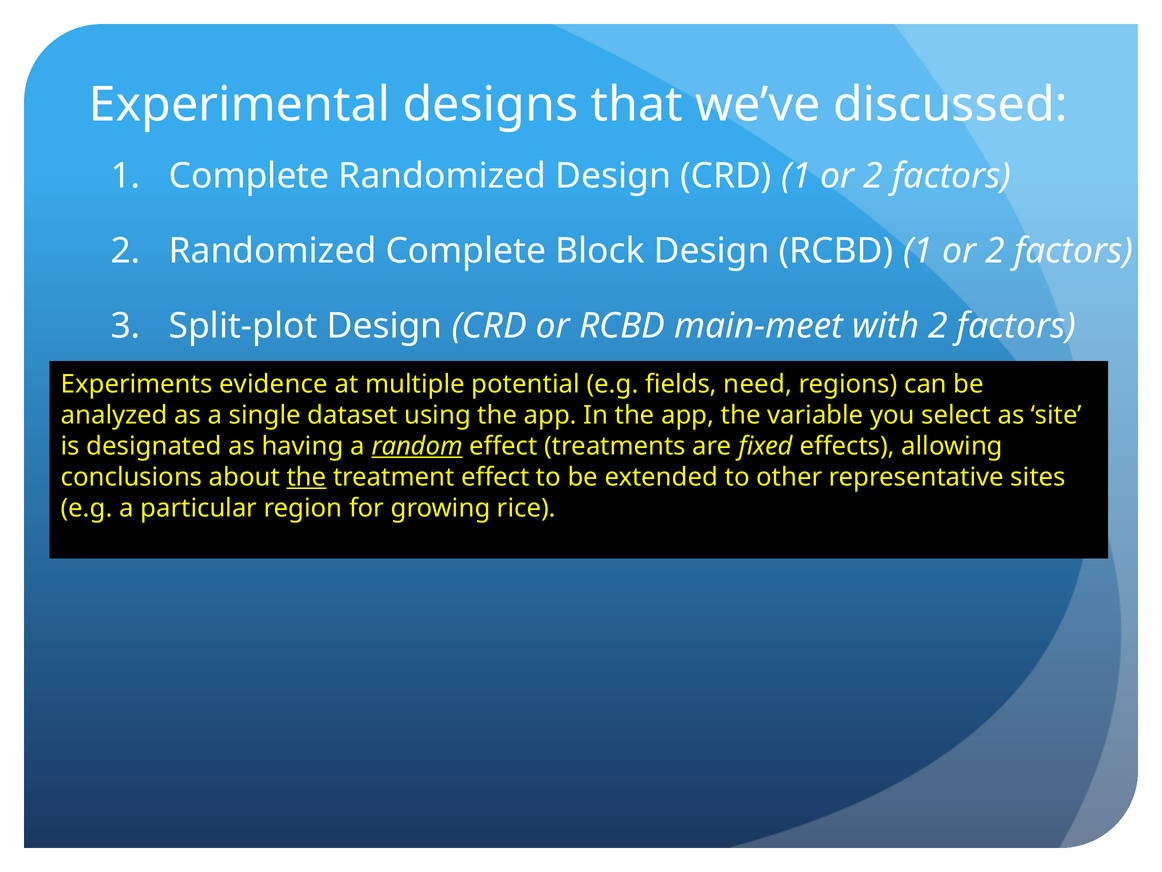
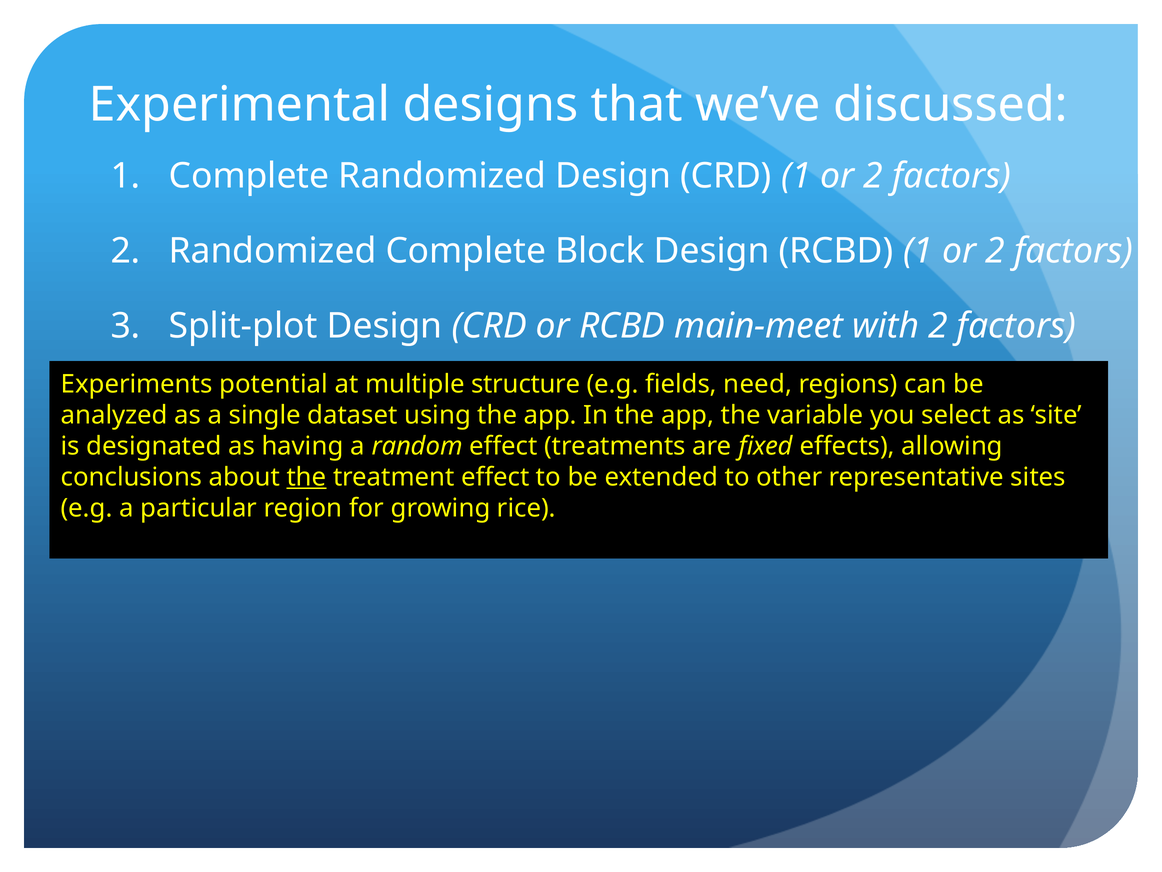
evidence: evidence -> potential
potential: potential -> structure
random underline: present -> none
